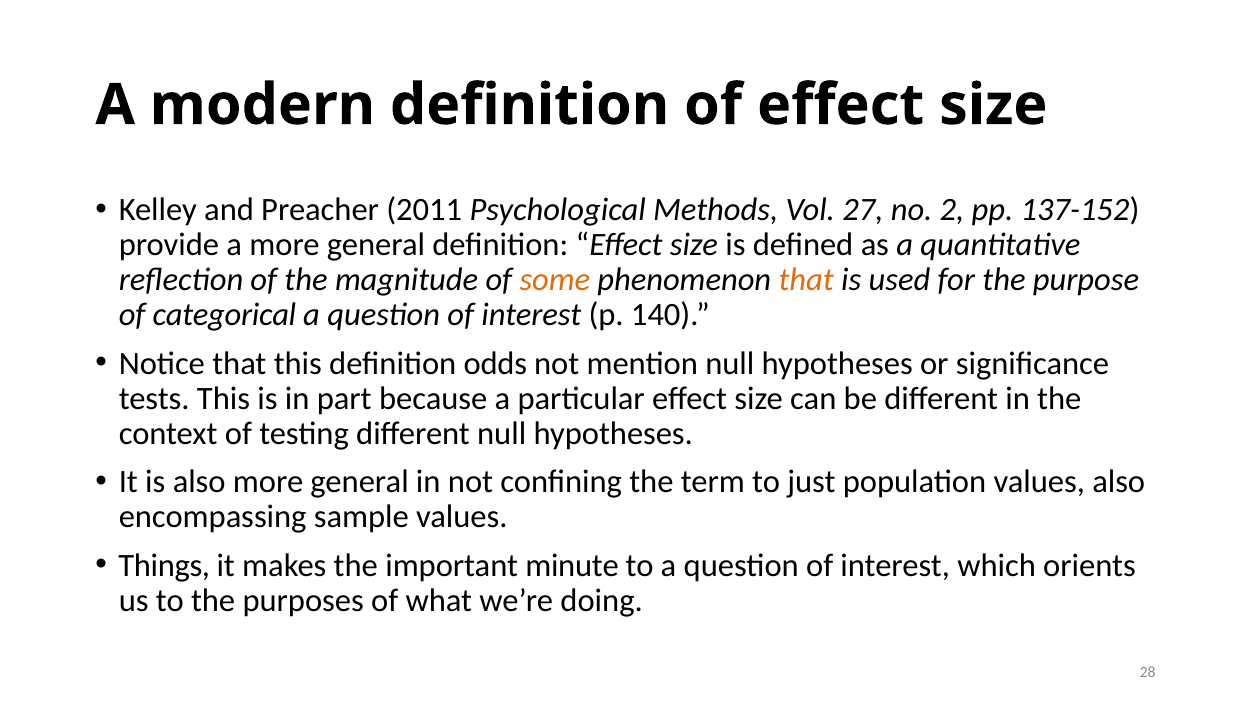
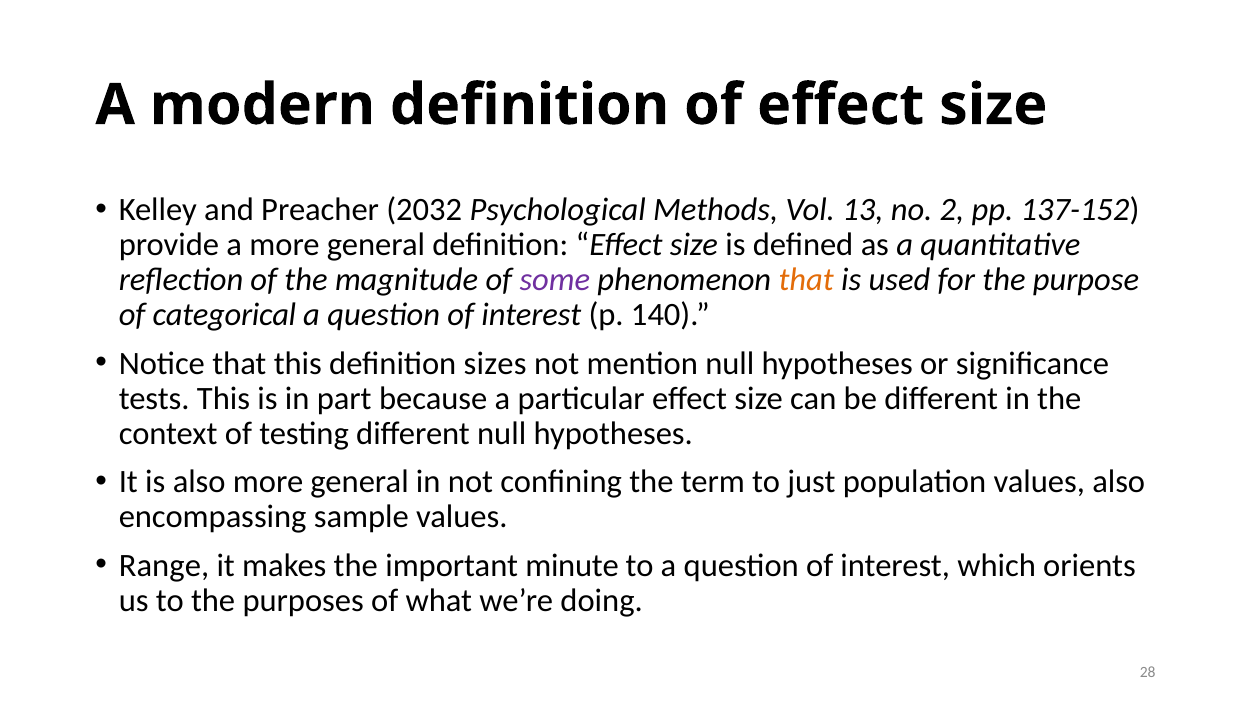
2011: 2011 -> 2032
27: 27 -> 13
some colour: orange -> purple
odds: odds -> sizes
Things: Things -> Range
